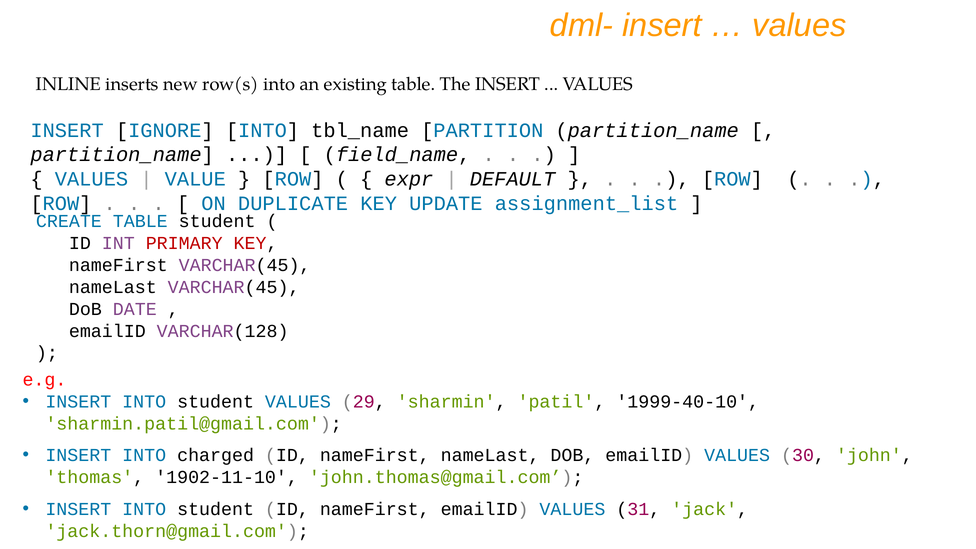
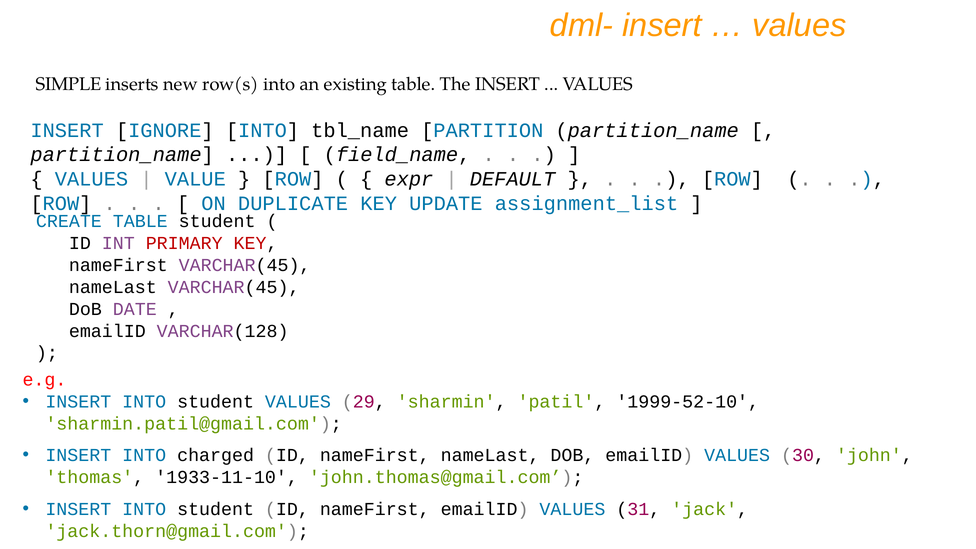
INLINE: INLINE -> SIMPLE
1999-40-10: 1999-40-10 -> 1999-52-10
1902-11-10: 1902-11-10 -> 1933-11-10
